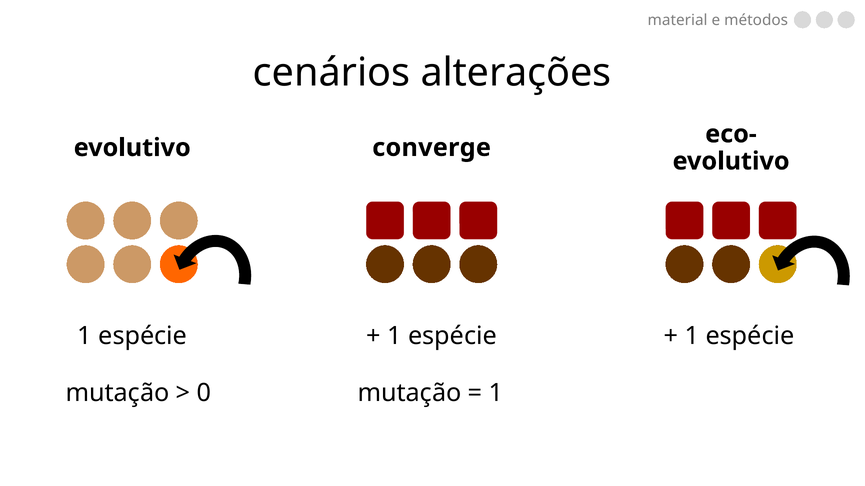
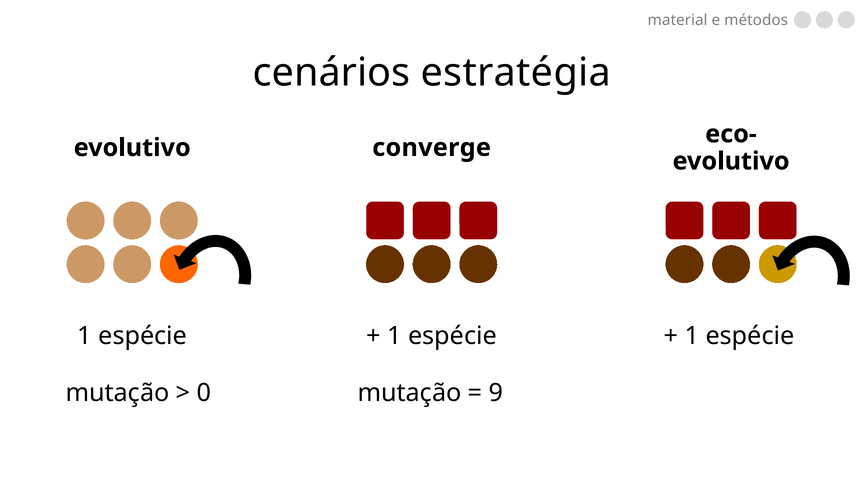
alterações: alterações -> estratégia
1 at (496, 394): 1 -> 9
